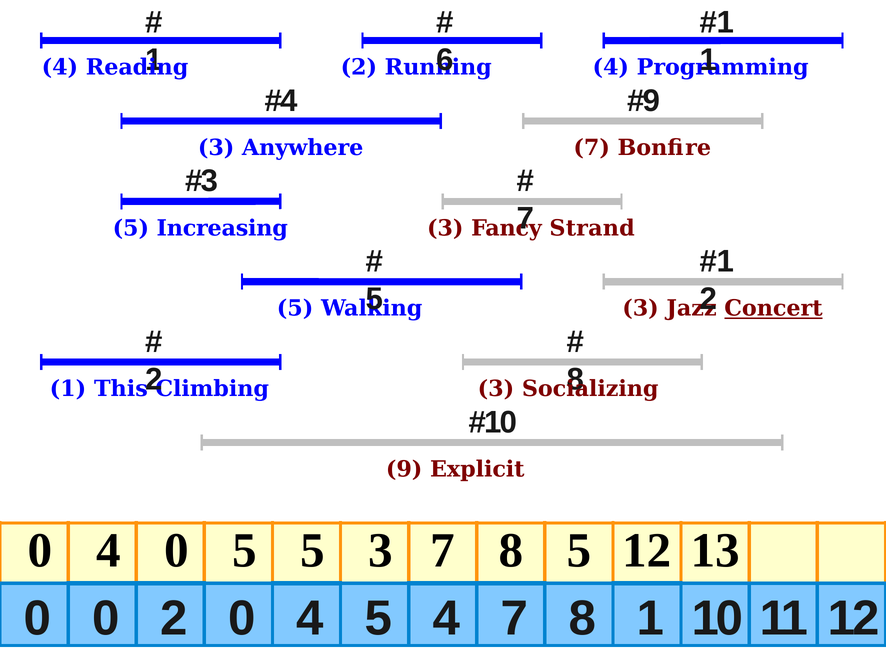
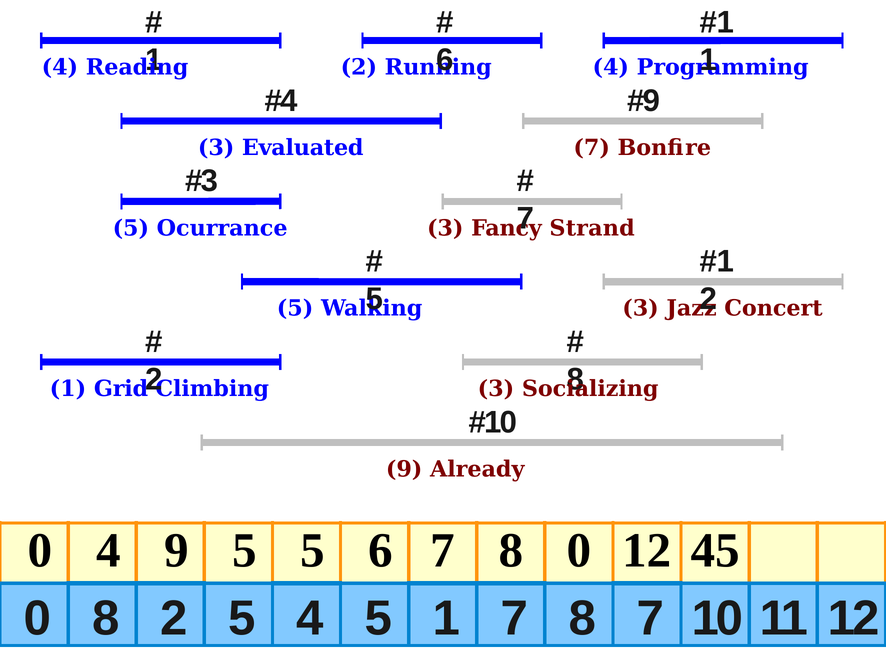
Anywhere: Anywhere -> Evaluated
Increasing: Increasing -> Ocurrance
Concert underline: present -> none
This: This -> Grid
Explicit: Explicit -> Already
4 0: 0 -> 9
5 3: 3 -> 6
8 5: 5 -> 0
13: 13 -> 45
0 0: 0 -> 8
2 0: 0 -> 5
5 4: 4 -> 1
8 1: 1 -> 7
